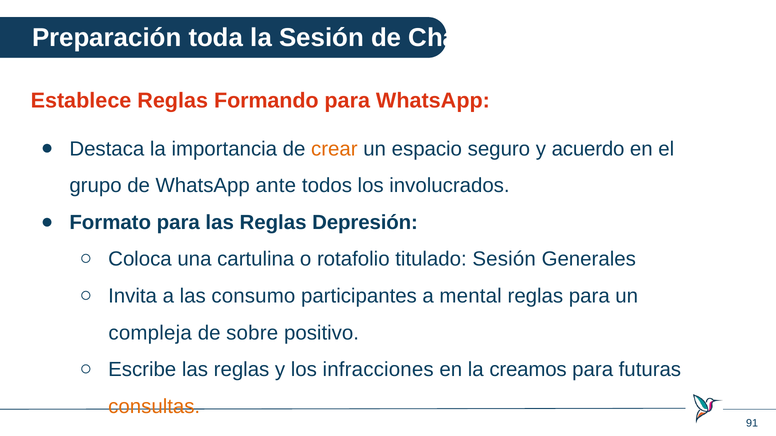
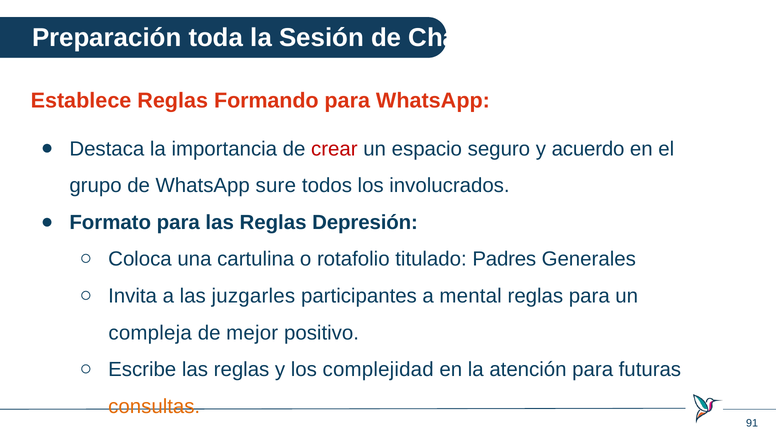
crear colour: orange -> red
ante: ante -> sure
titulado Sesión: Sesión -> Padres
consumo: consumo -> juzgarles
sobre: sobre -> mejor
infracciones: infracciones -> complejidad
creamos: creamos -> atención
